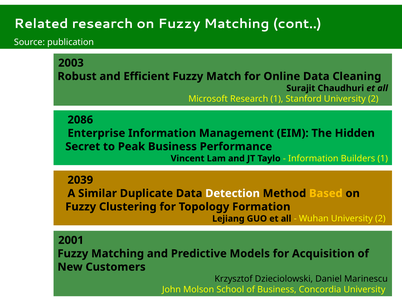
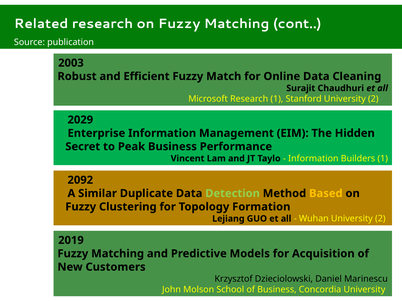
2086: 2086 -> 2029
2039: 2039 -> 2092
Detection colour: white -> light green
2001: 2001 -> 2019
